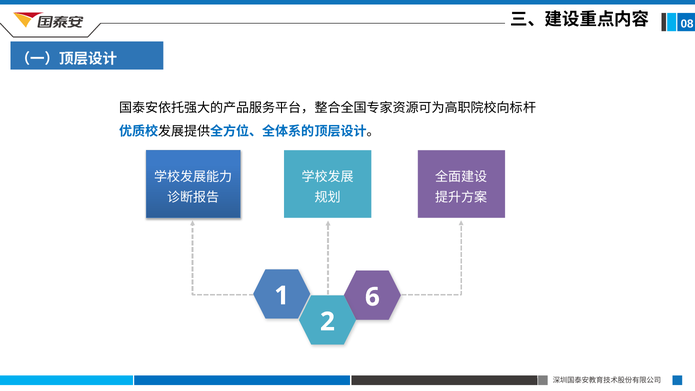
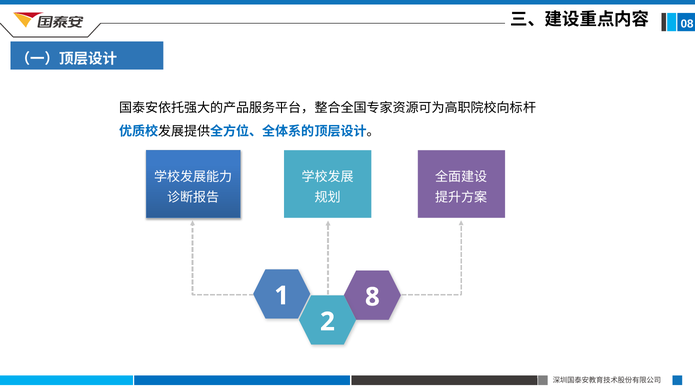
6: 6 -> 8
